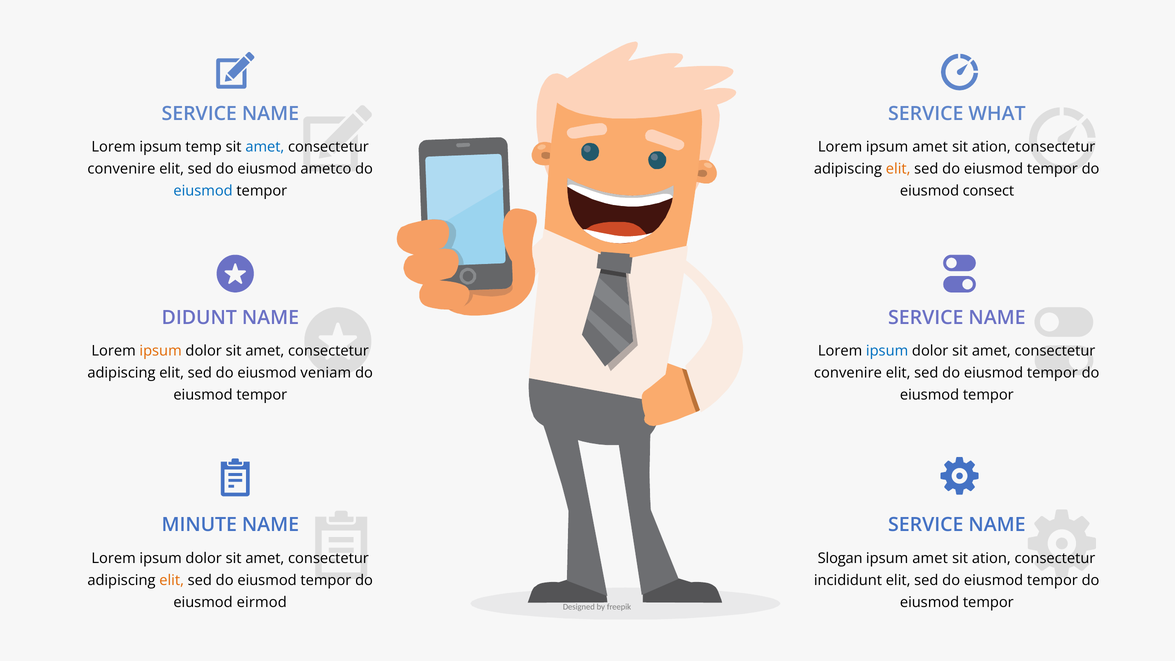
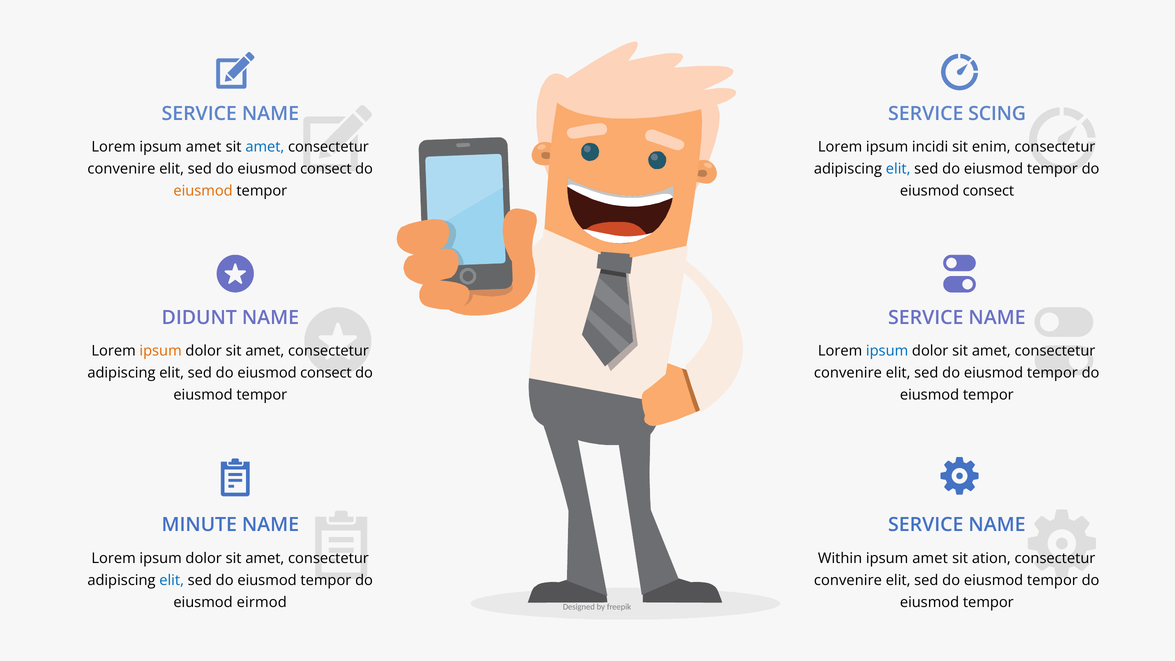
WHAT: WHAT -> SCING
Lorem ipsum temp: temp -> amet
Lorem ipsum amet: amet -> incidi
ation at (991, 147): ation -> enim
ametco at (326, 169): ametco -> consect
elit at (898, 169) colour: orange -> blue
eiusmod at (203, 191) colour: blue -> orange
veniam at (326, 373): veniam -> consect
Slogan: Slogan -> Within
elit at (172, 580) colour: orange -> blue
incididunt at (848, 580): incididunt -> convenire
